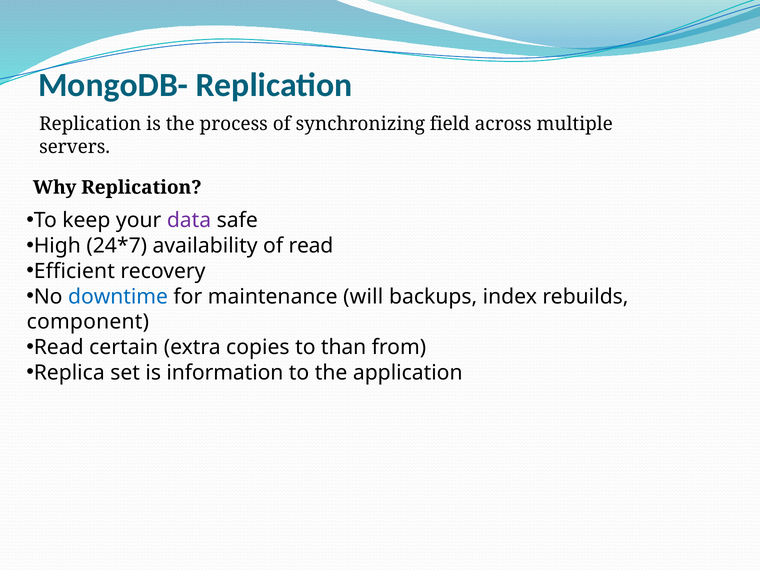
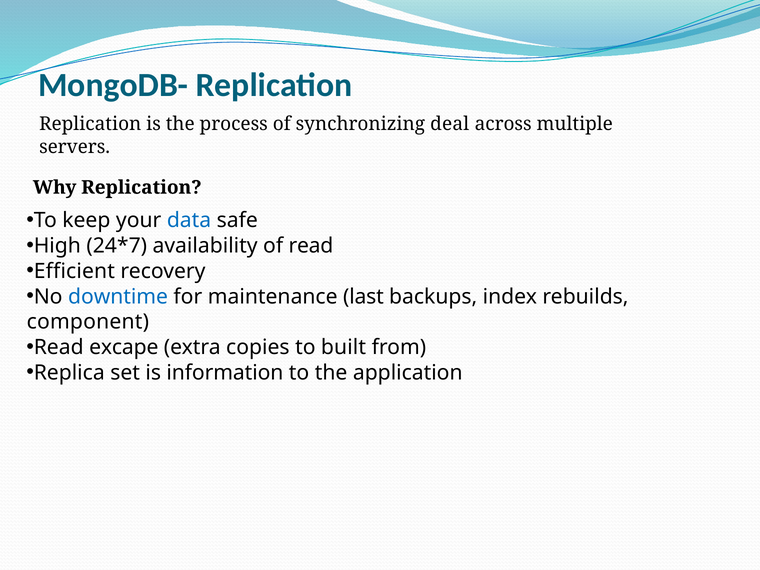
field: field -> deal
data colour: purple -> blue
will: will -> last
certain: certain -> excape
than: than -> built
